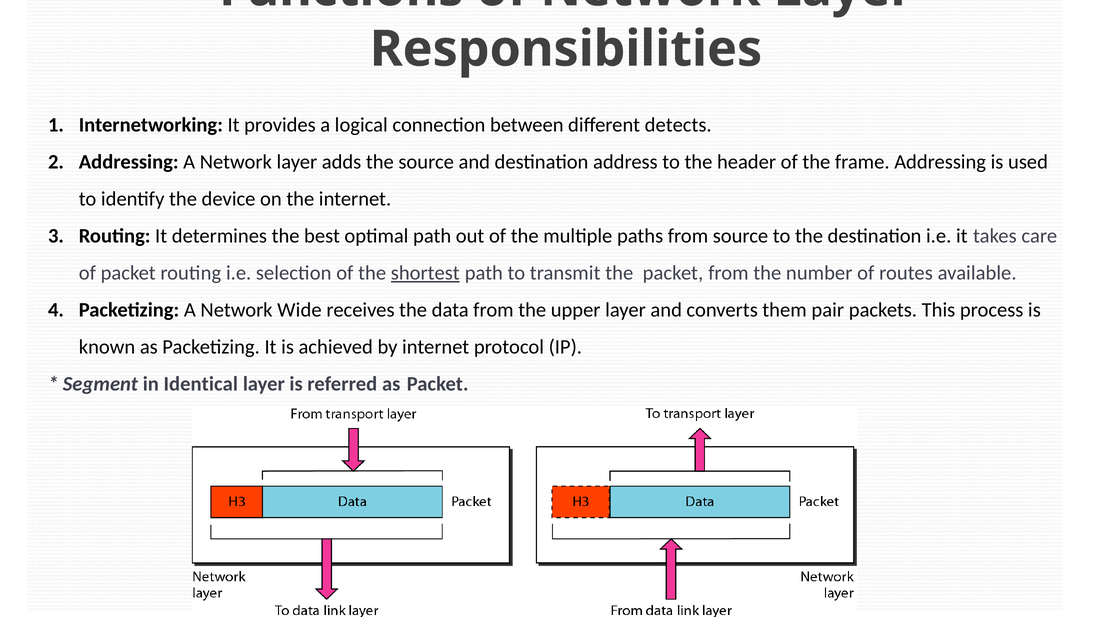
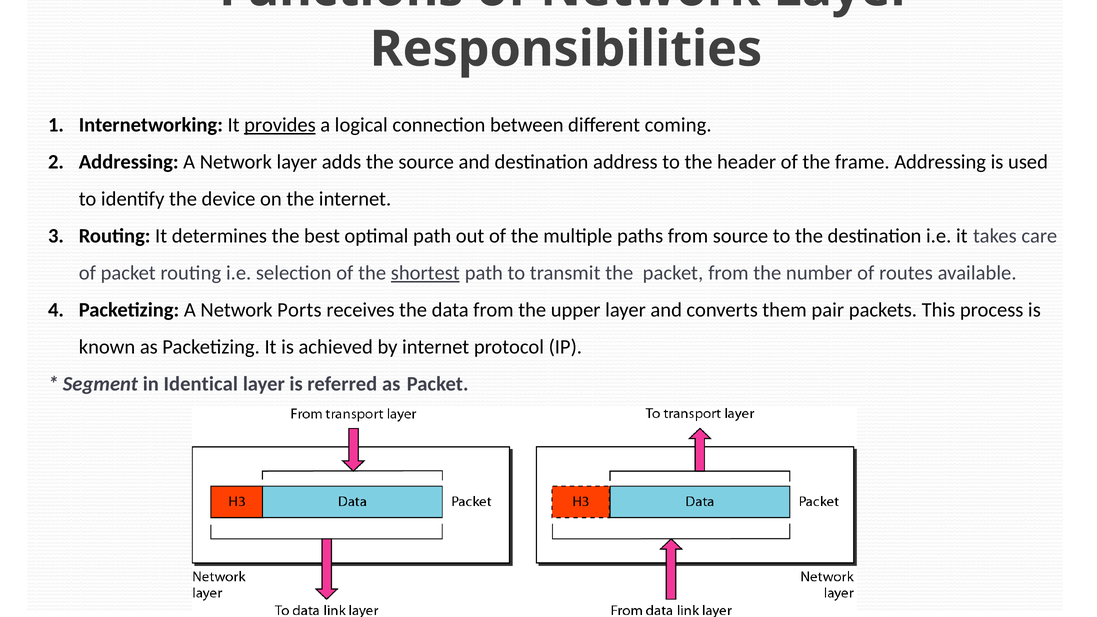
provides underline: none -> present
detects: detects -> coming
Wide: Wide -> Ports
